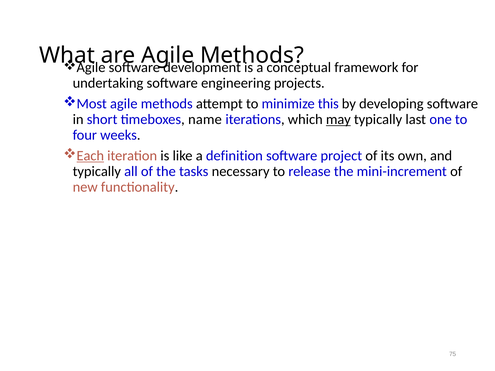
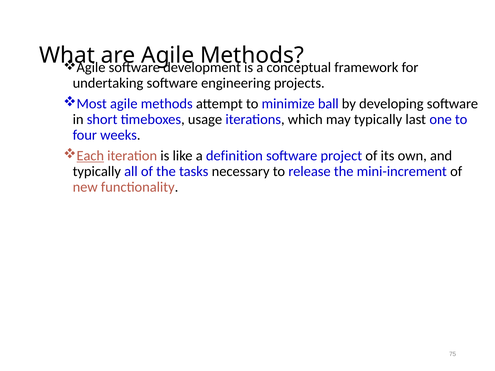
this: this -> ball
name: name -> usage
may underline: present -> none
